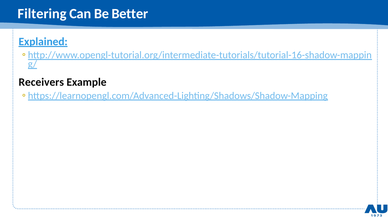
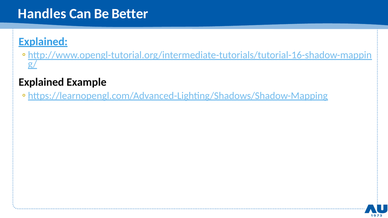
Filtering: Filtering -> Handles
Receivers at (41, 82): Receivers -> Explained
